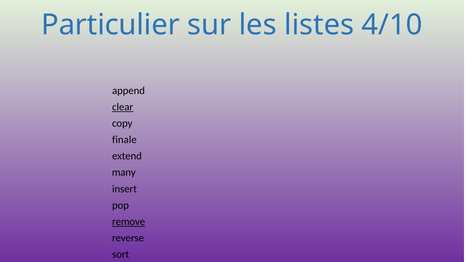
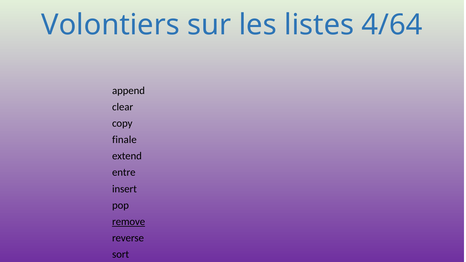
Particulier: Particulier -> Volontiers
4/10: 4/10 -> 4/64
clear underline: present -> none
many: many -> entre
